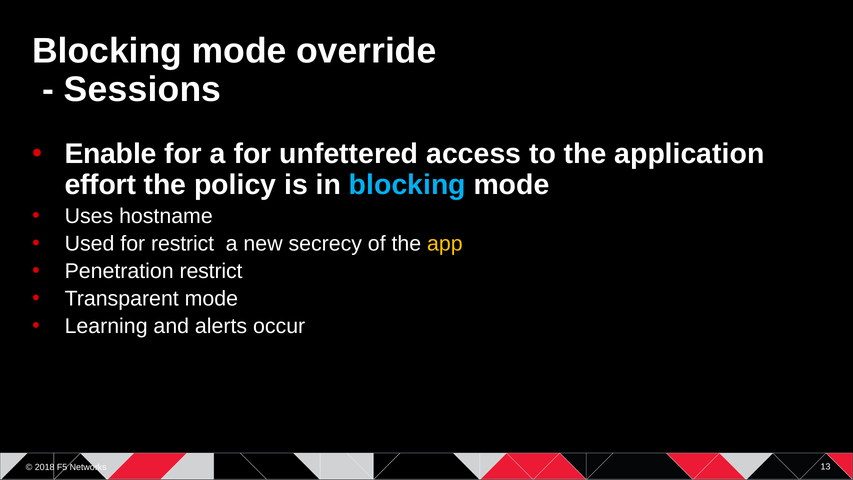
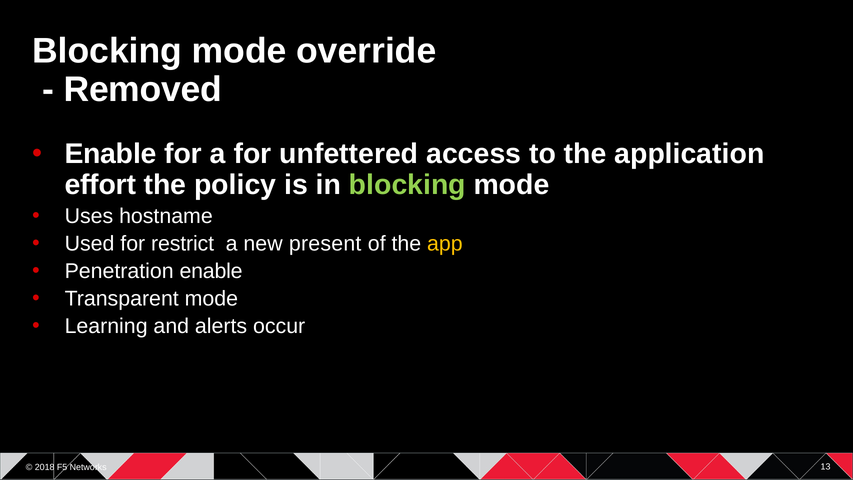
Sessions: Sessions -> Removed
blocking at (407, 185) colour: light blue -> light green
secrecy: secrecy -> present
Penetration restrict: restrict -> enable
